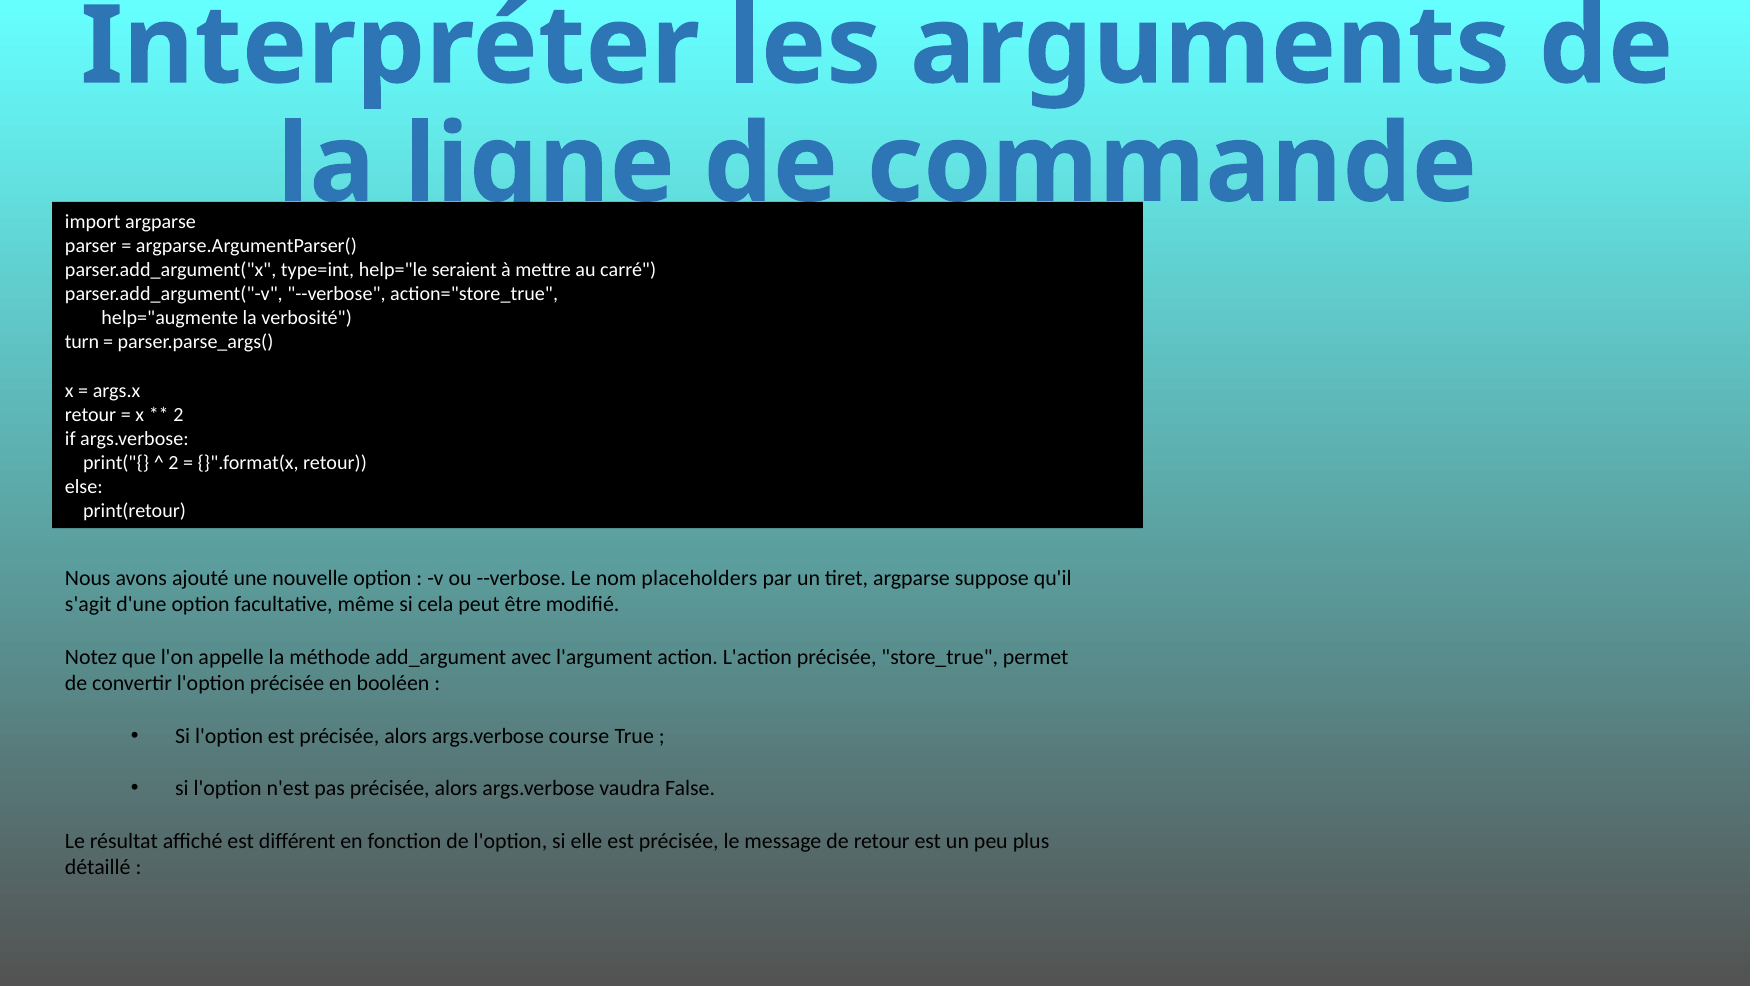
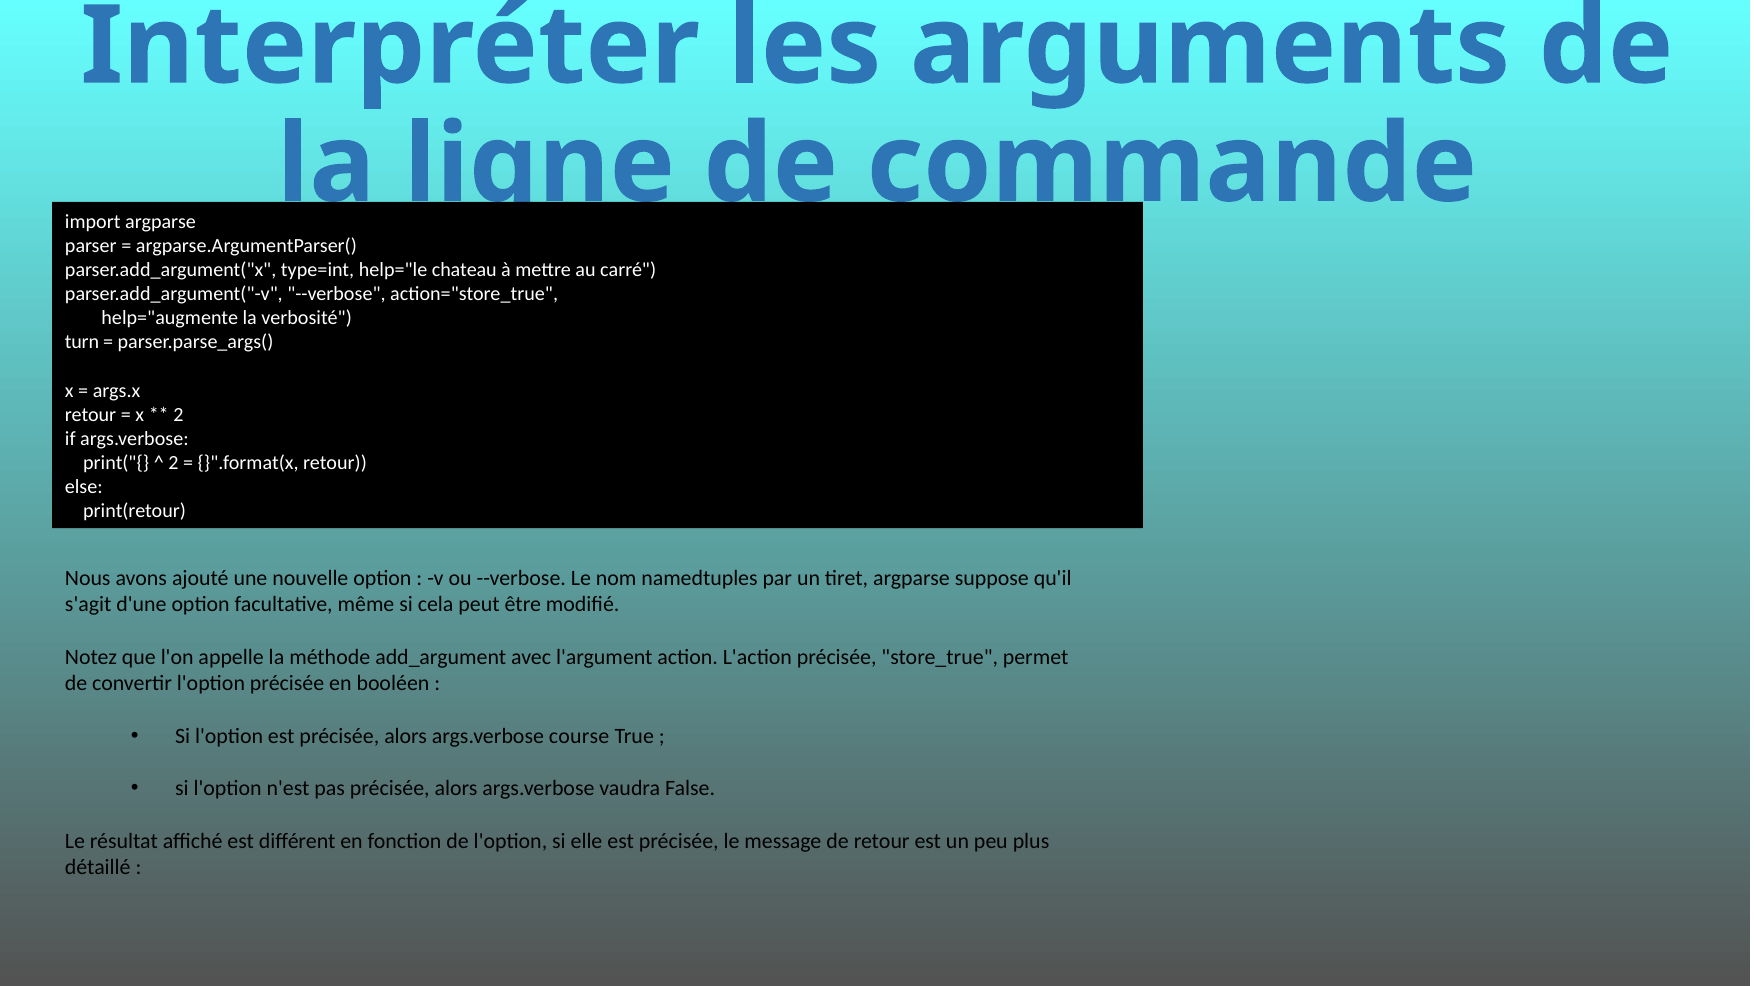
seraient: seraient -> chateau
placeholders: placeholders -> namedtuples
